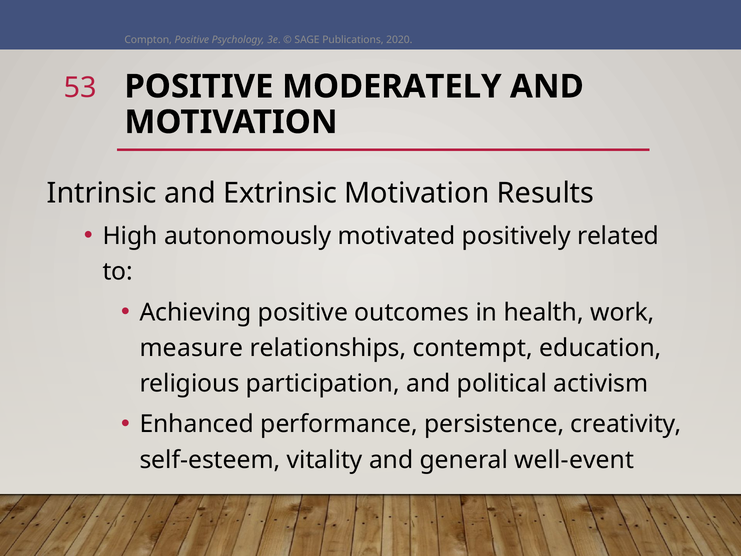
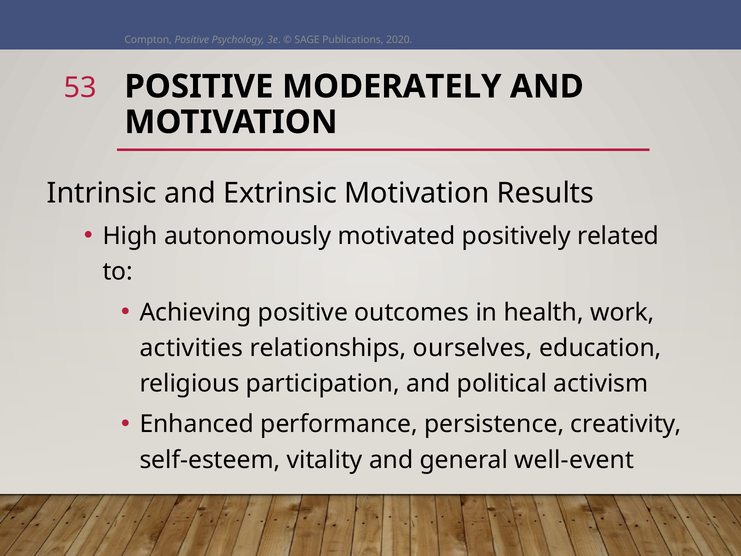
measure: measure -> activities
contempt: contempt -> ourselves
